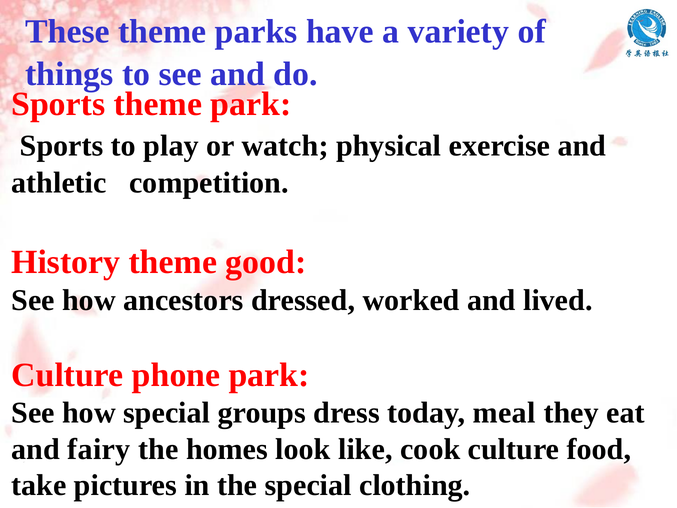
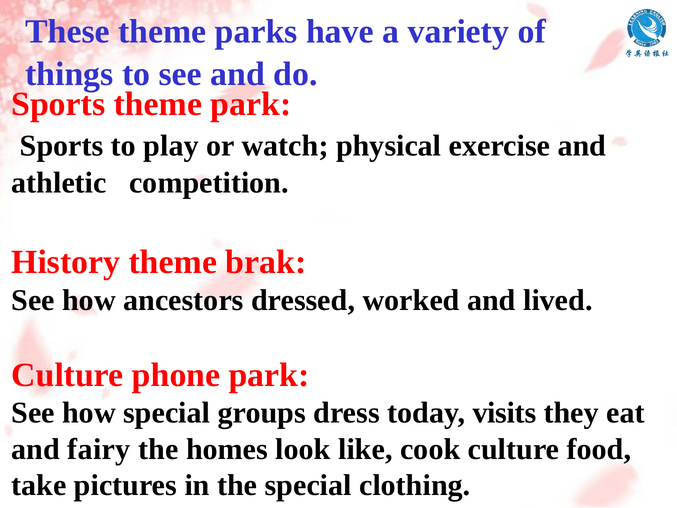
good: good -> brak
meal: meal -> visits
